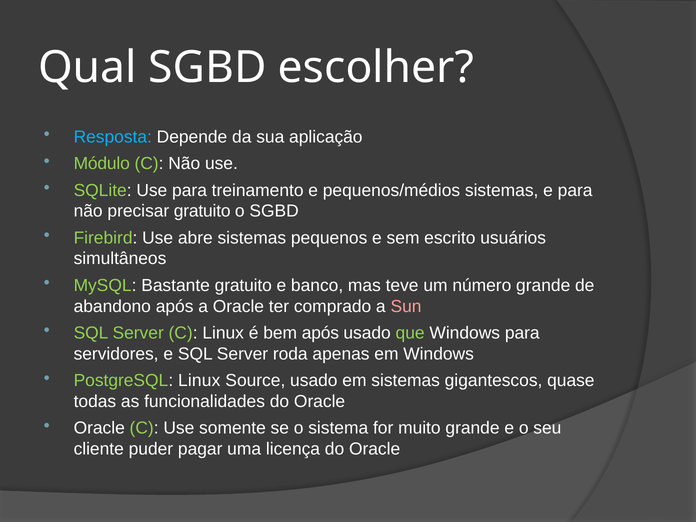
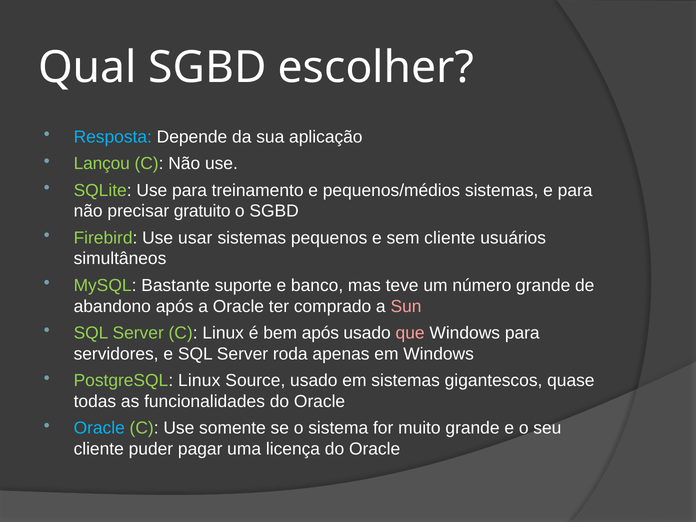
Módulo: Módulo -> Lançou
abre: abre -> usar
sem escrito: escrito -> cliente
Bastante gratuito: gratuito -> suporte
que colour: light green -> pink
Oracle at (99, 428) colour: white -> light blue
